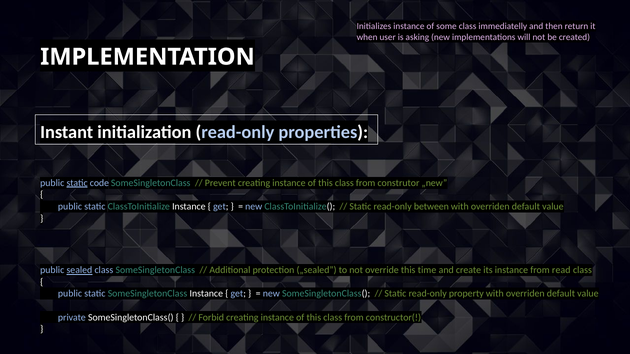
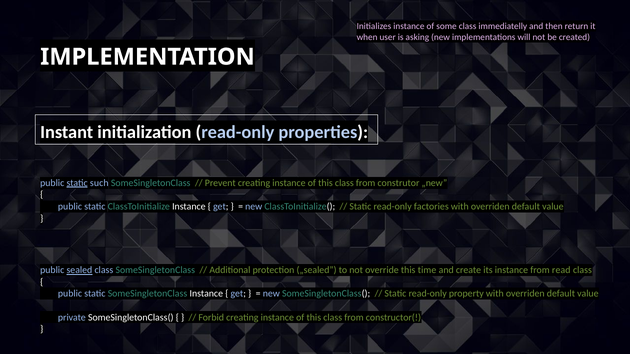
code: code -> such
between: between -> factories
